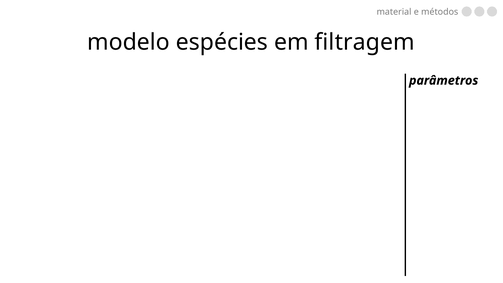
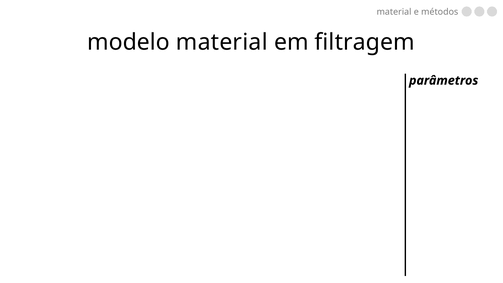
modelo espécies: espécies -> material
